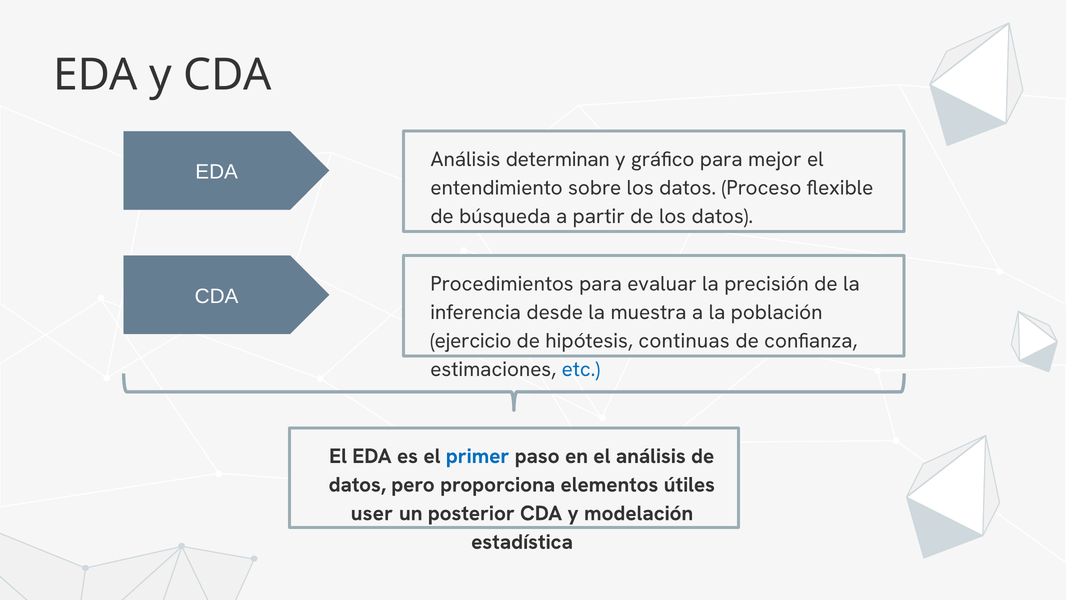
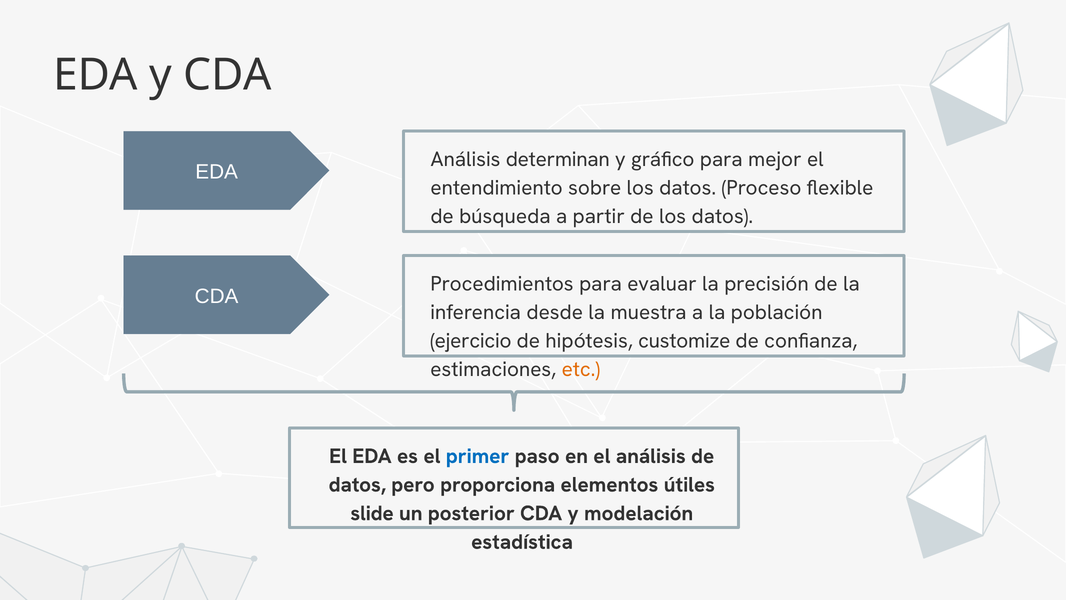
continuas: continuas -> customize
etc colour: blue -> orange
user: user -> slide
